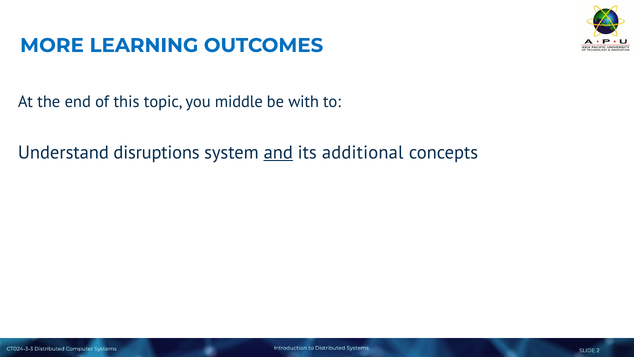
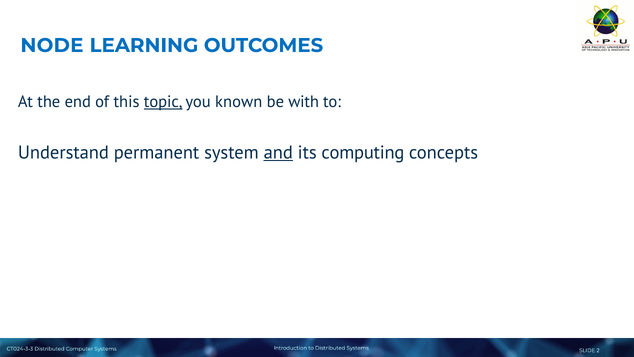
MORE: MORE -> NODE
topic underline: none -> present
middle: middle -> known
disruptions: disruptions -> permanent
additional: additional -> computing
